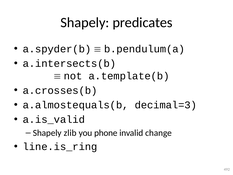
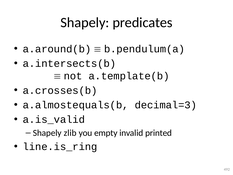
a.spyder(b: a.spyder(b -> a.around(b
phone: phone -> empty
change: change -> printed
